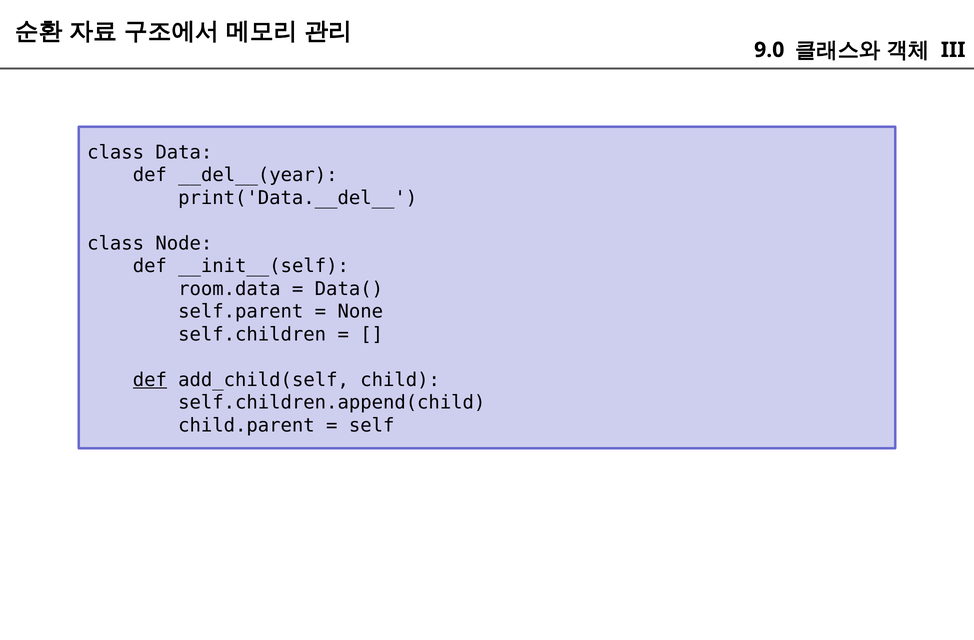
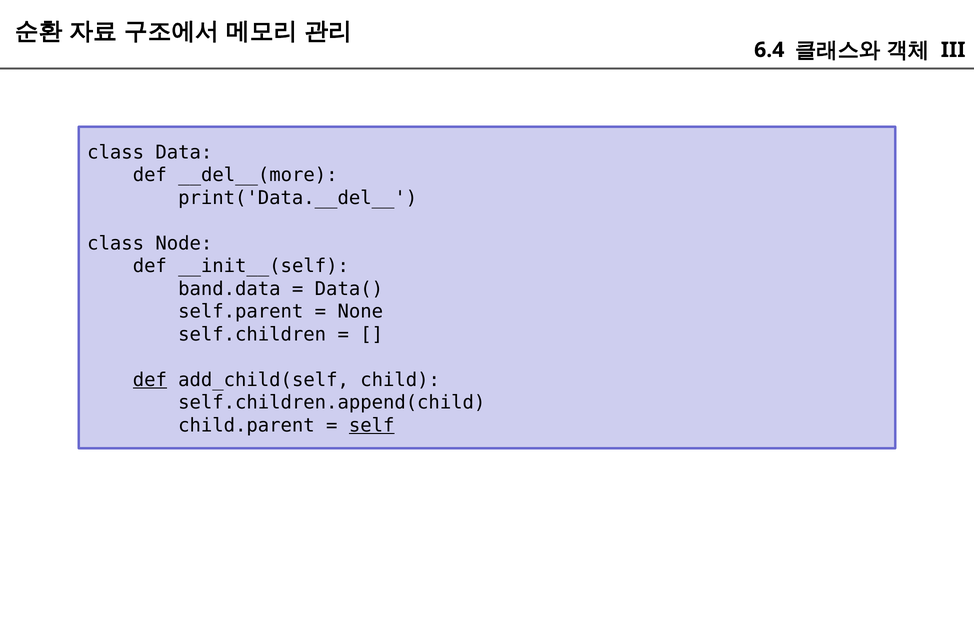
9.0: 9.0 -> 6.4
__del__(year: __del__(year -> __del__(more
room.data: room.data -> band.data
self underline: none -> present
